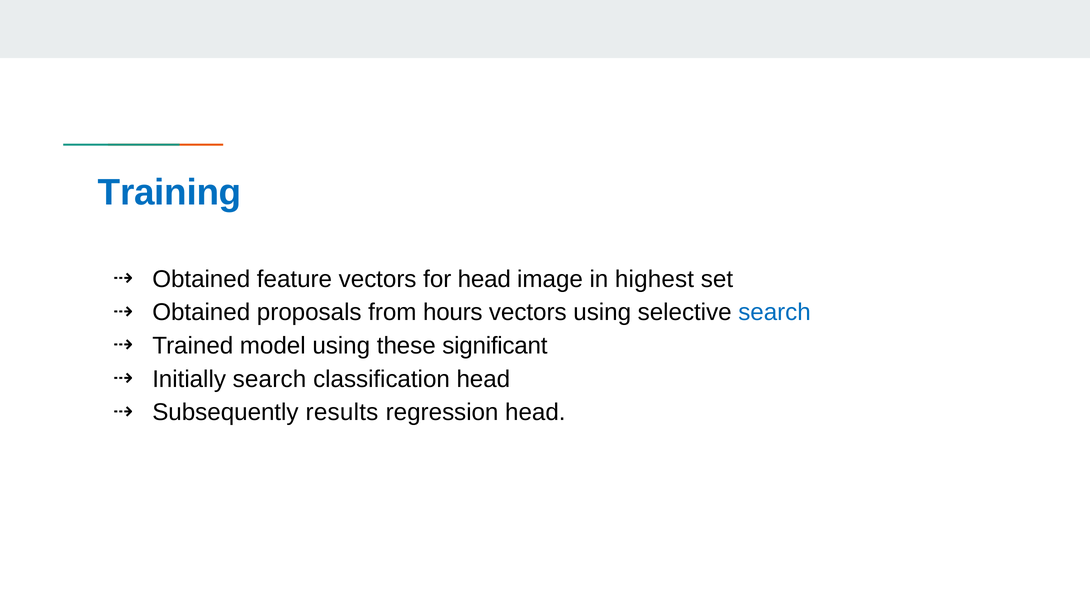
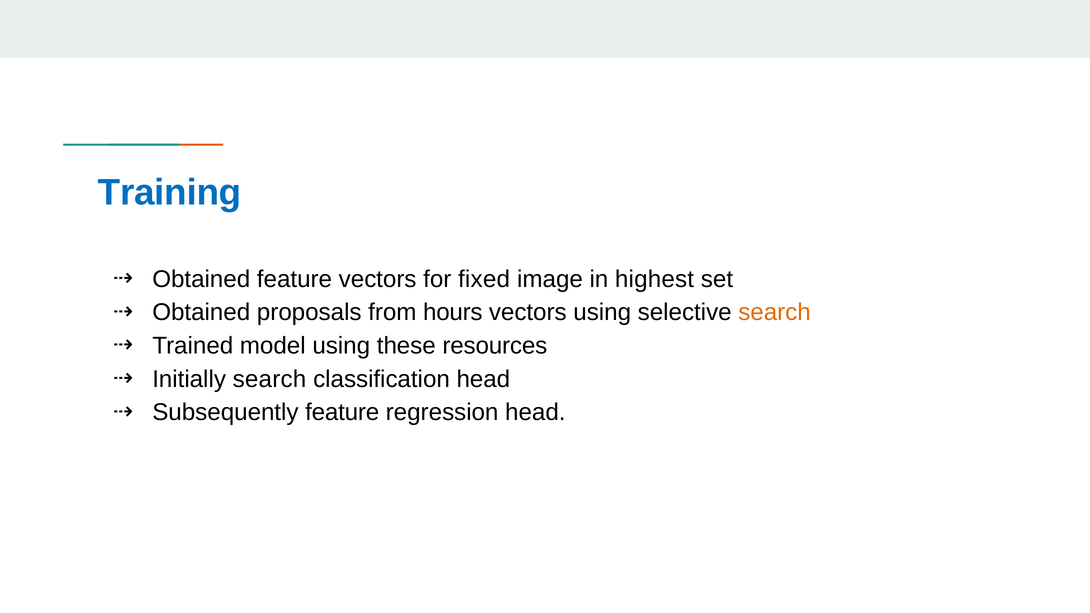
for head: head -> fixed
search at (775, 313) colour: blue -> orange
significant: significant -> resources
Subsequently results: results -> feature
